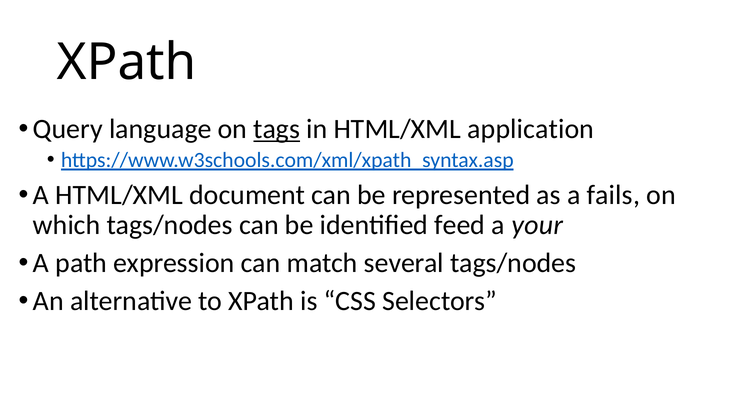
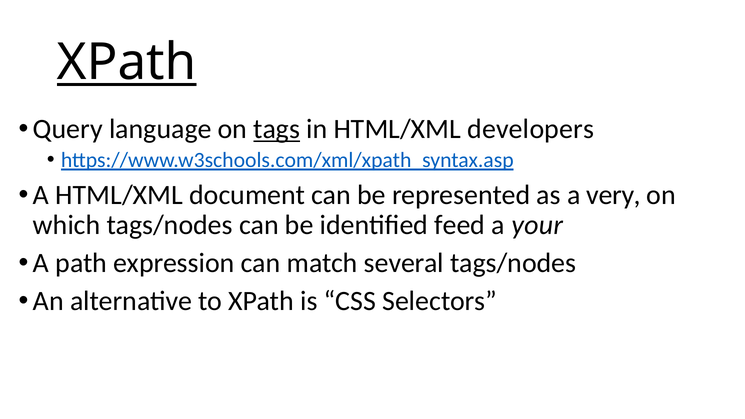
XPath at (127, 62) underline: none -> present
application: application -> developers
fails: fails -> very
